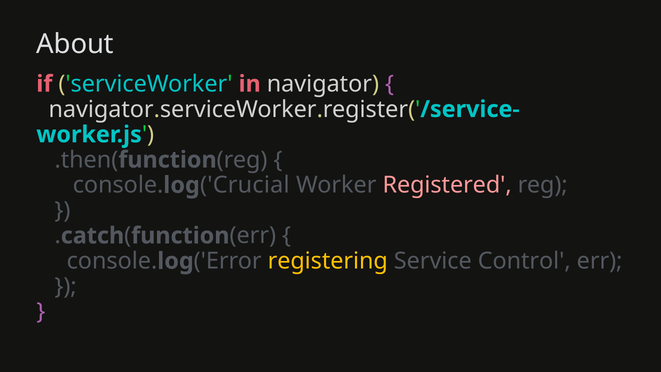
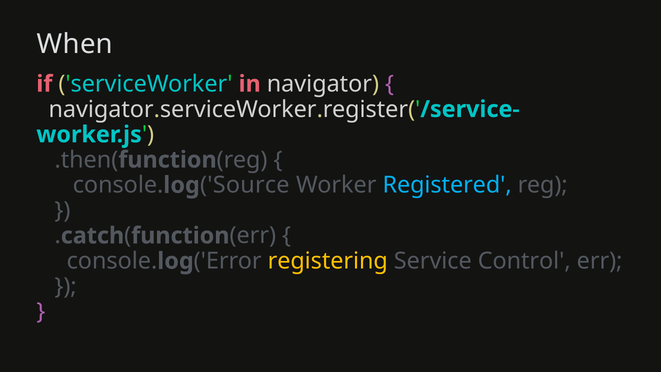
About: About -> When
Crucial: Crucial -> Source
Registered colour: pink -> light blue
